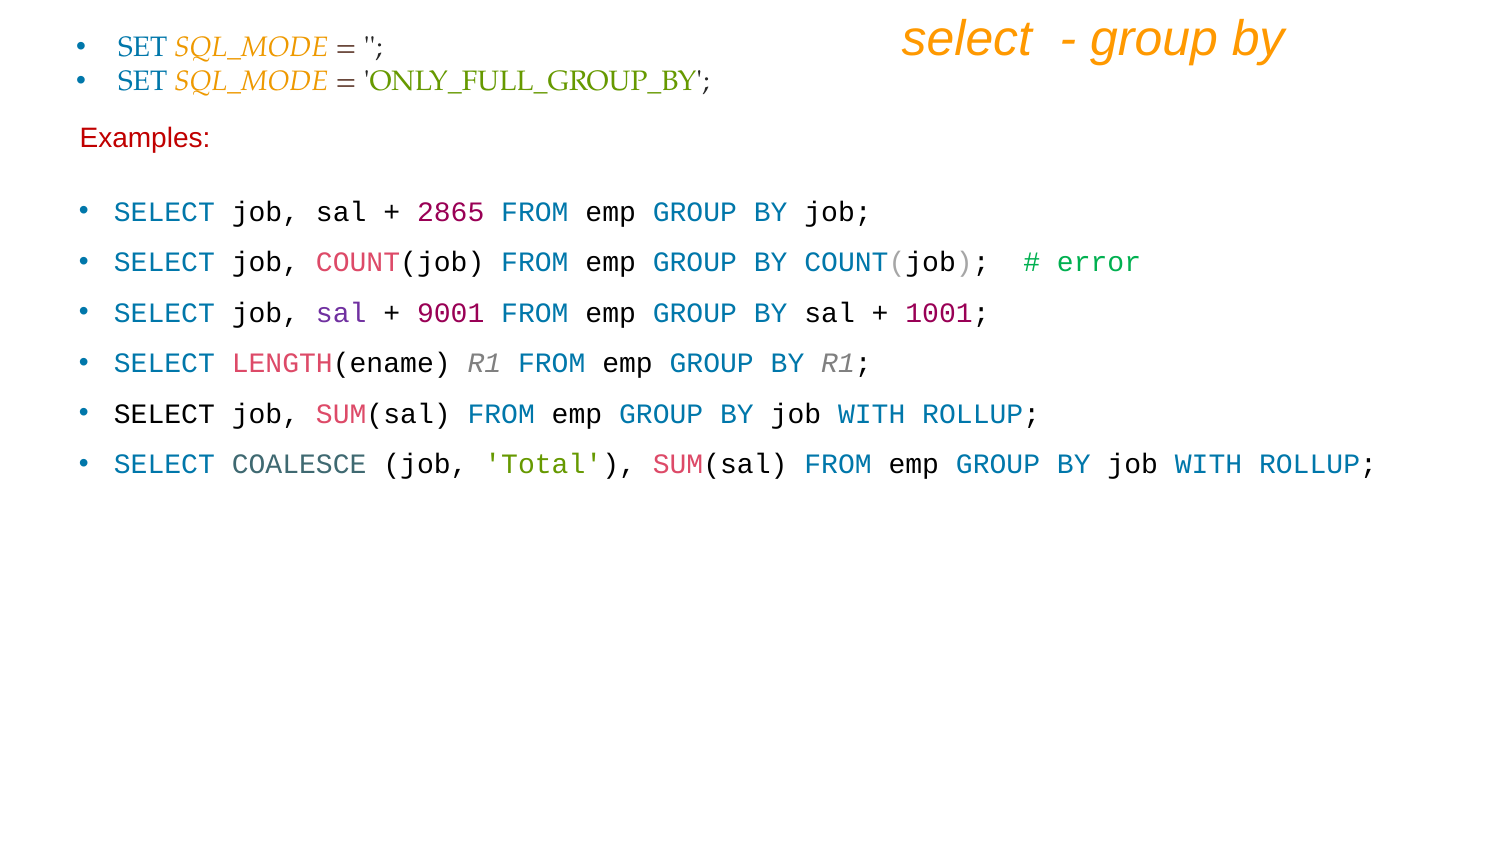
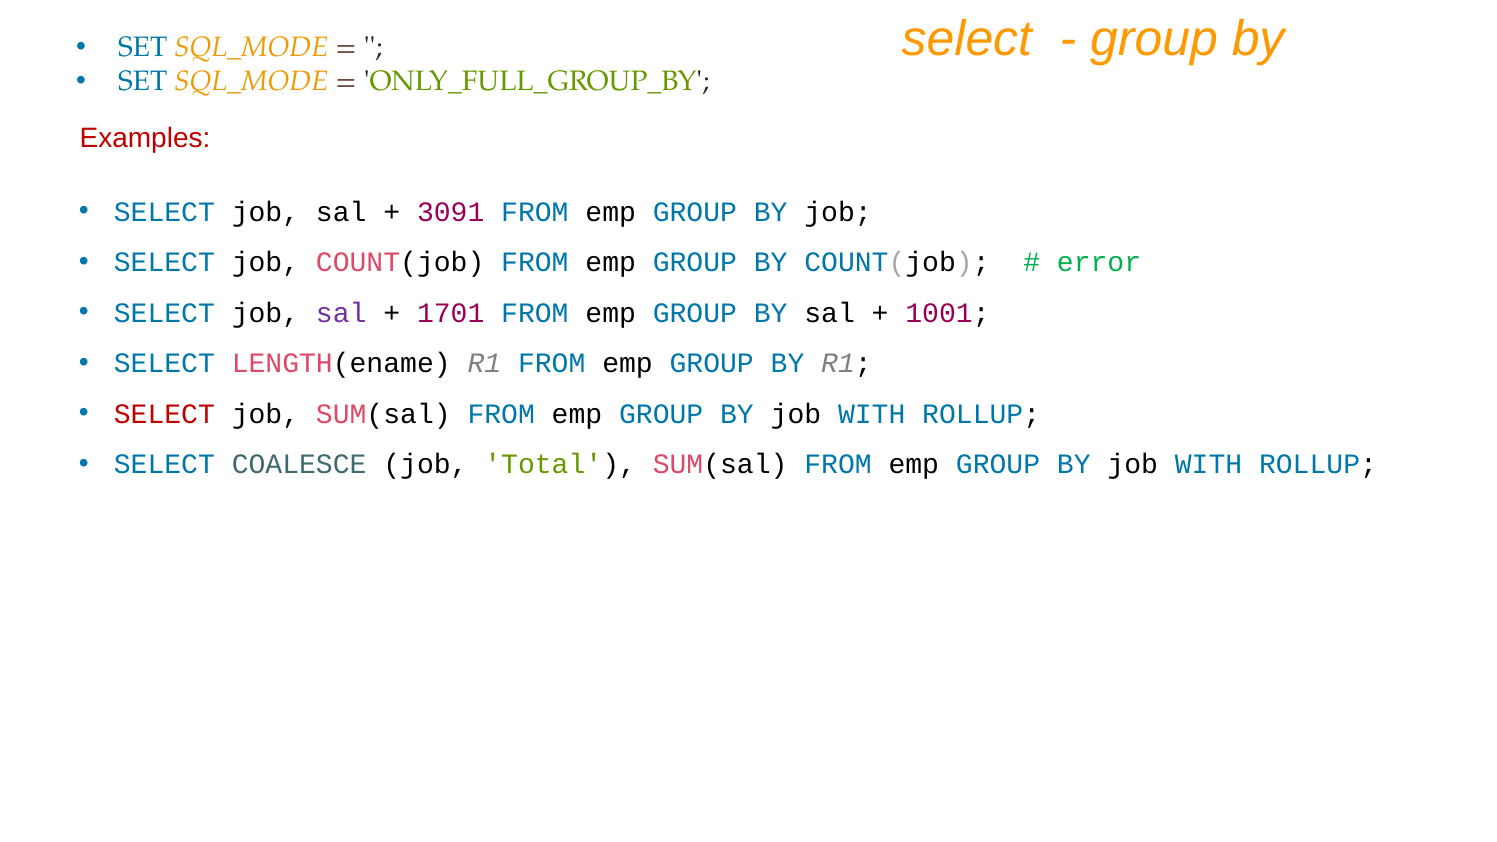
2865: 2865 -> 3091
9001: 9001 -> 1701
SELECT at (164, 414) colour: black -> red
